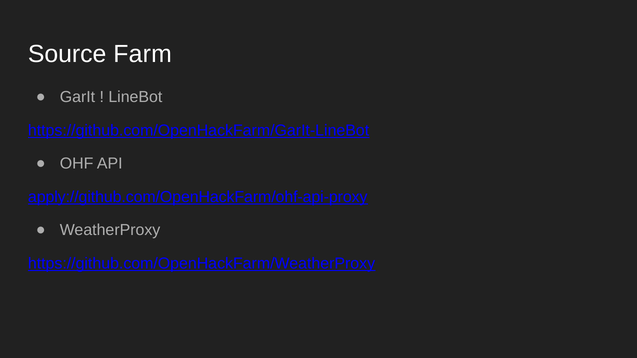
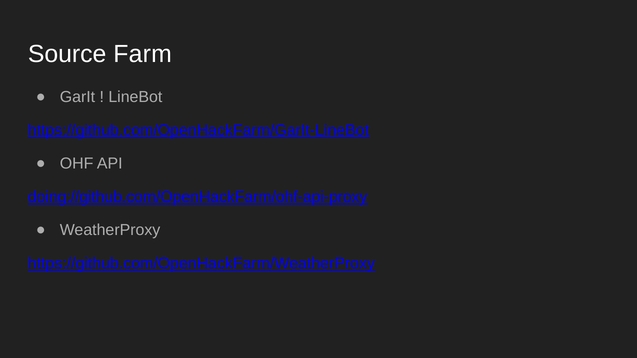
apply://github.com/OpenHackFarm/ohf-api-proxy: apply://github.com/OpenHackFarm/ohf-api-proxy -> doing://github.com/OpenHackFarm/ohf-api-proxy
